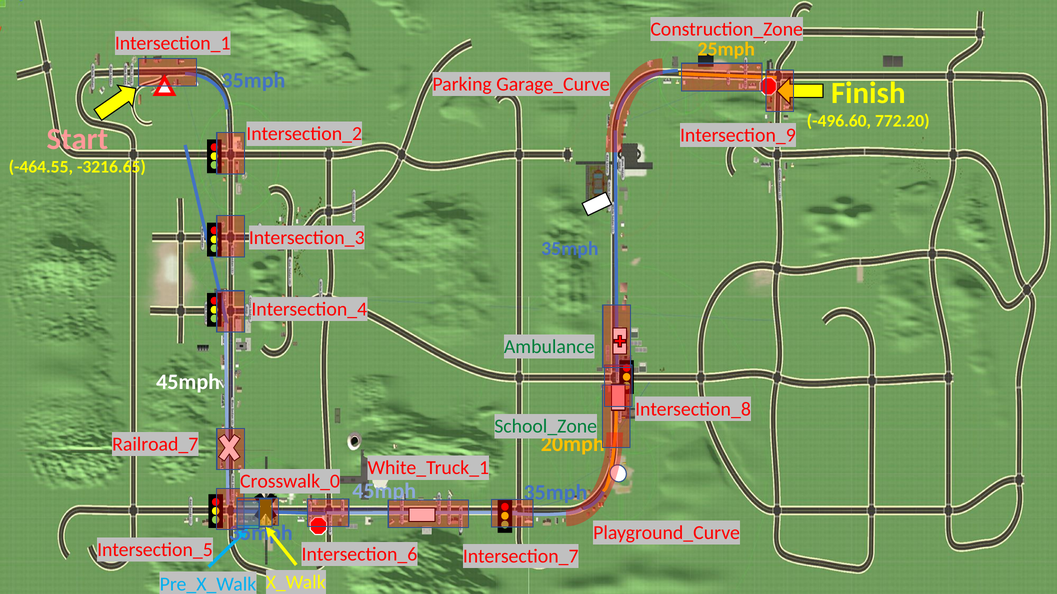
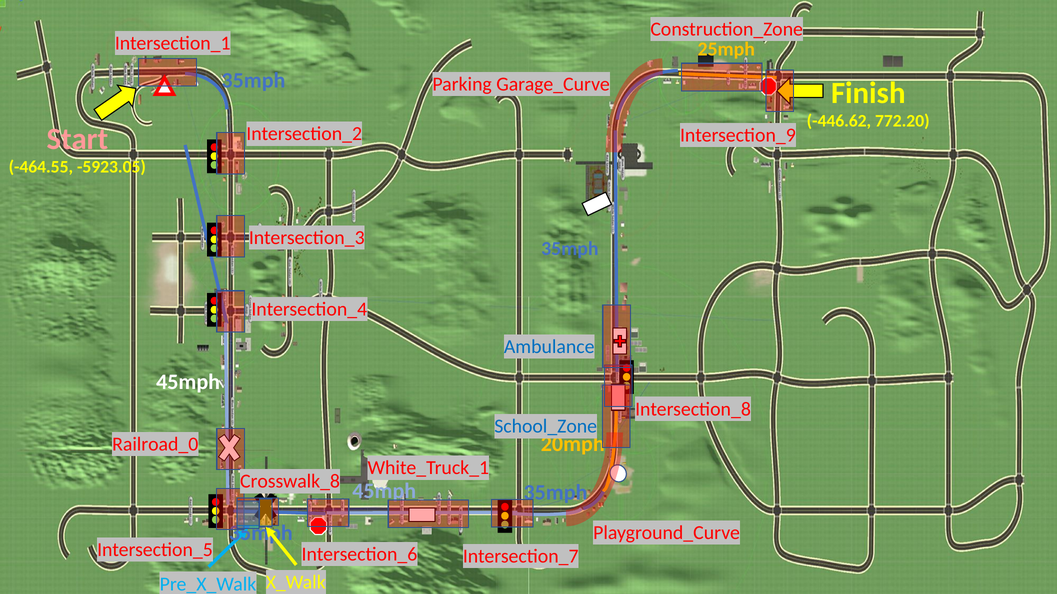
-496.60: -496.60 -> -446.62
-3216.65: -3216.65 -> -5923.05
Ambulance colour: green -> blue
School_Zone colour: green -> blue
Railroad_7: Railroad_7 -> Railroad_0
Crosswalk_0: Crosswalk_0 -> Crosswalk_8
